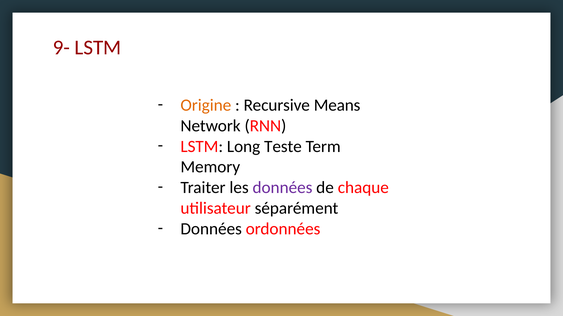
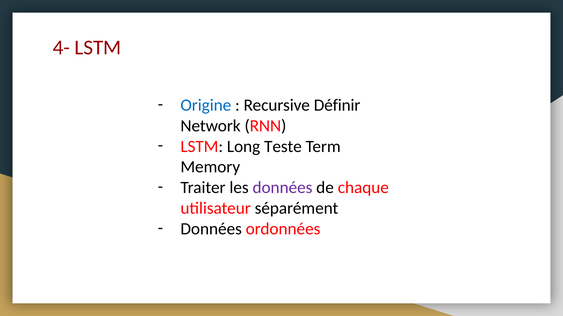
9-: 9- -> 4-
Origine colour: orange -> blue
Means: Means -> Définir
